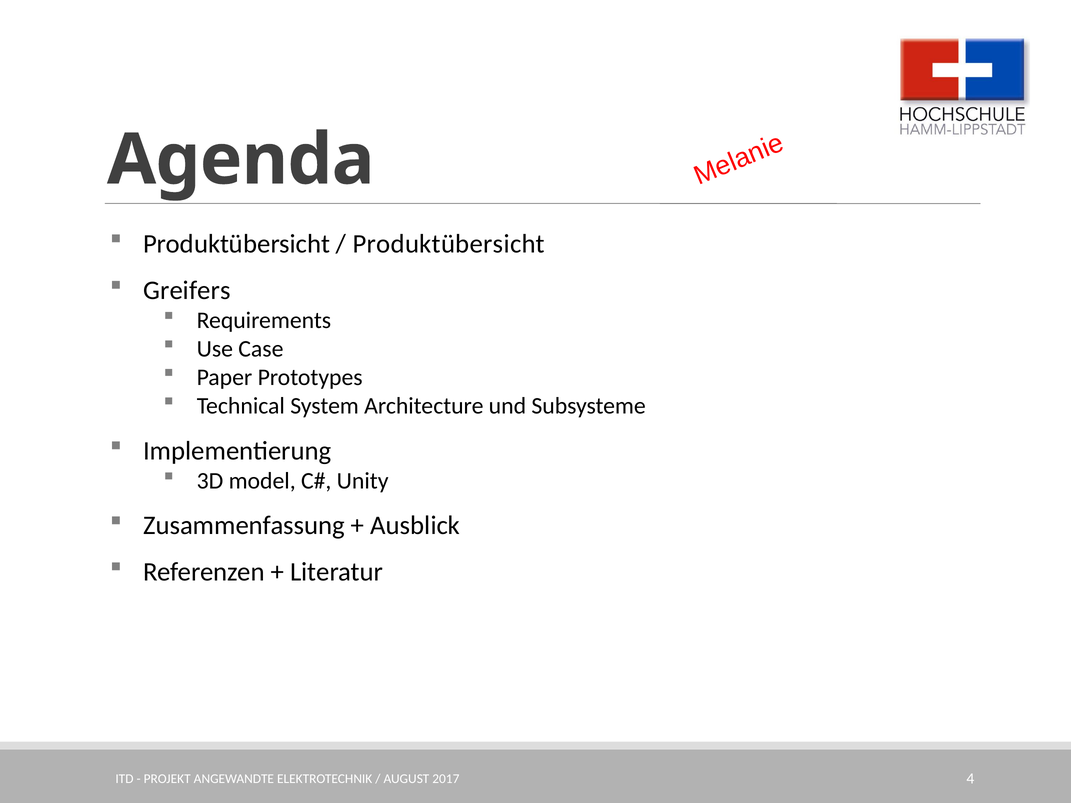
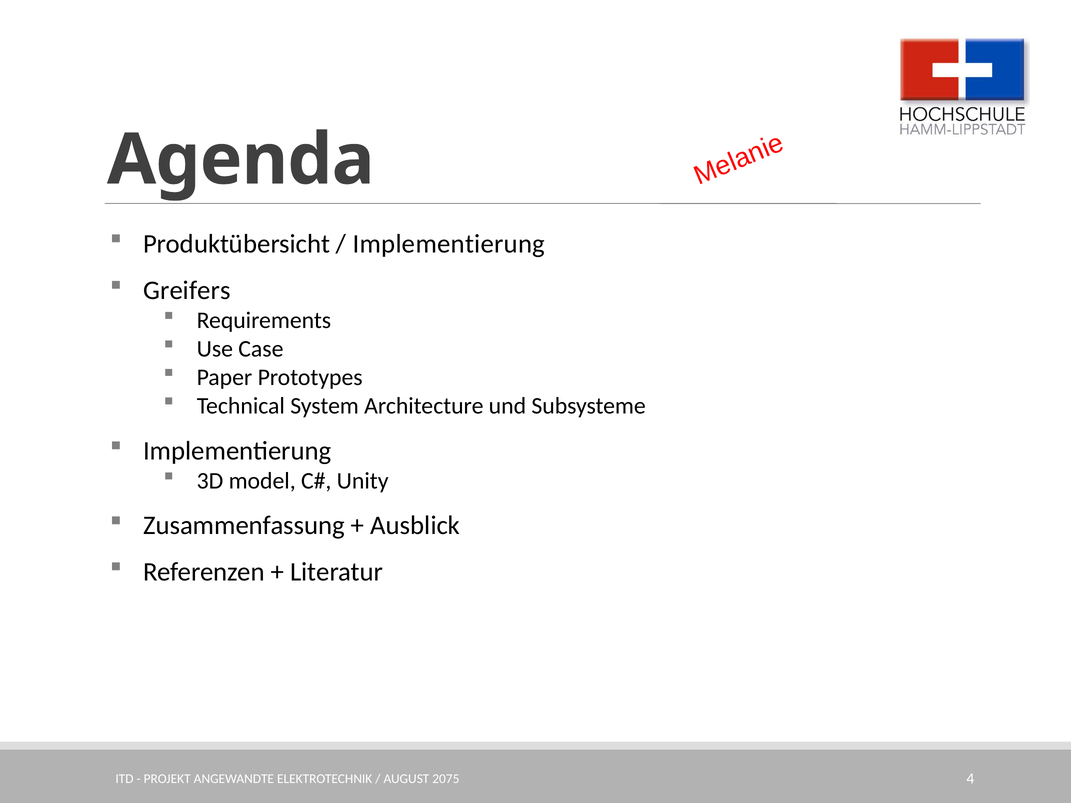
Produktübersicht at (449, 244): Produktübersicht -> Implementierung
2017: 2017 -> 2075
